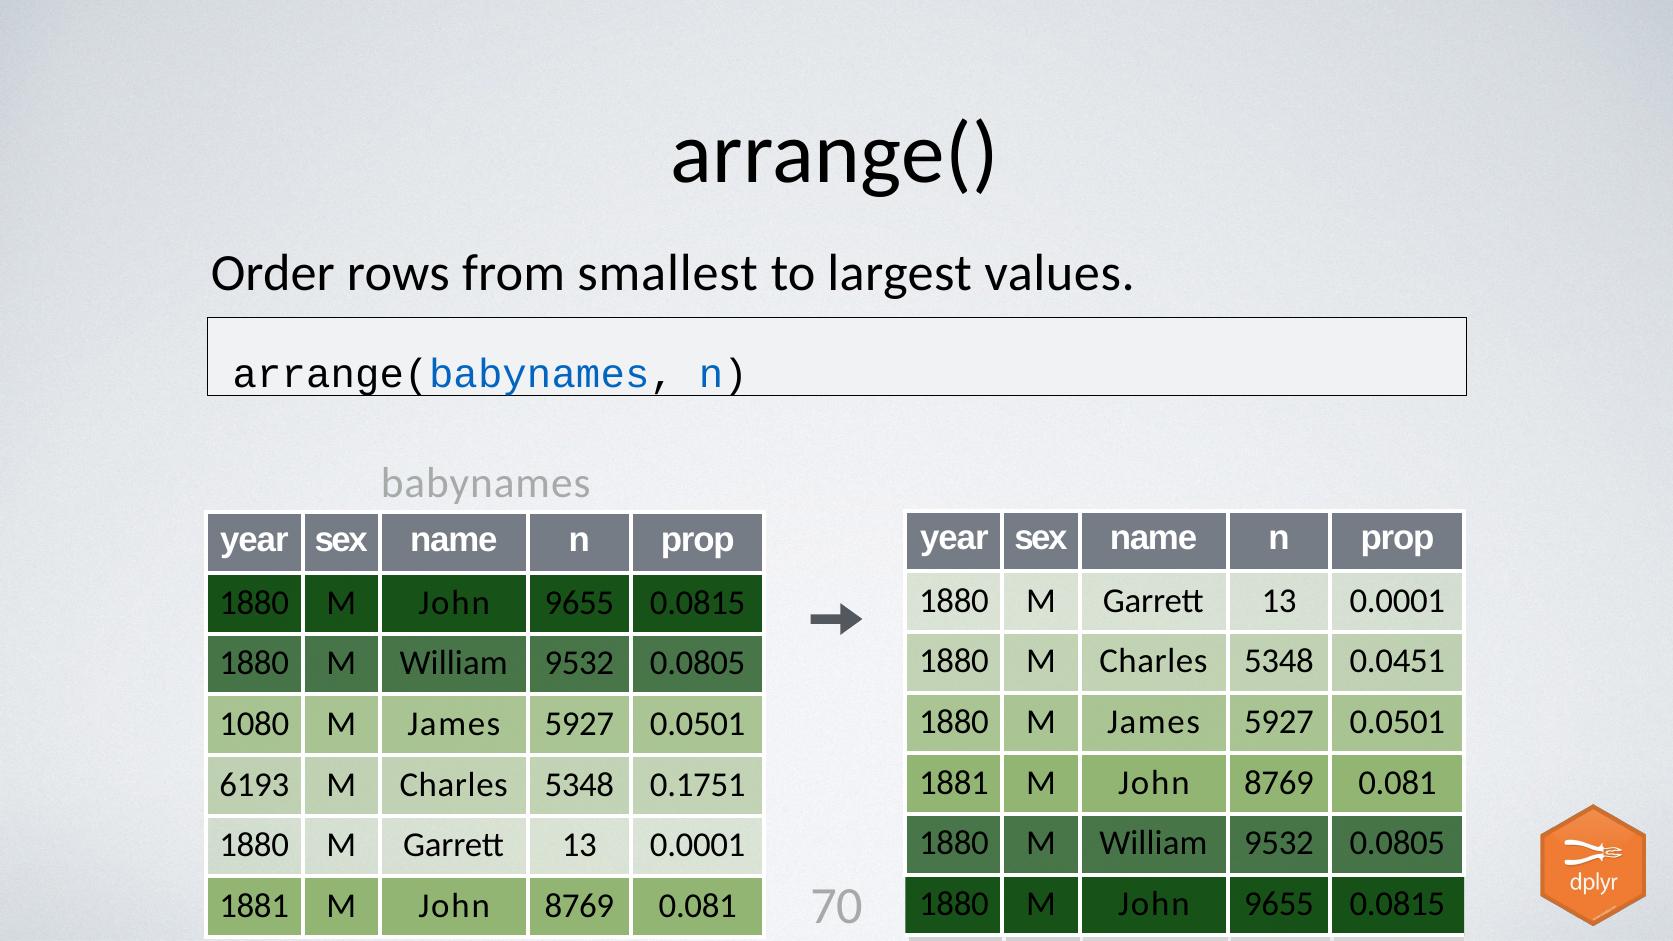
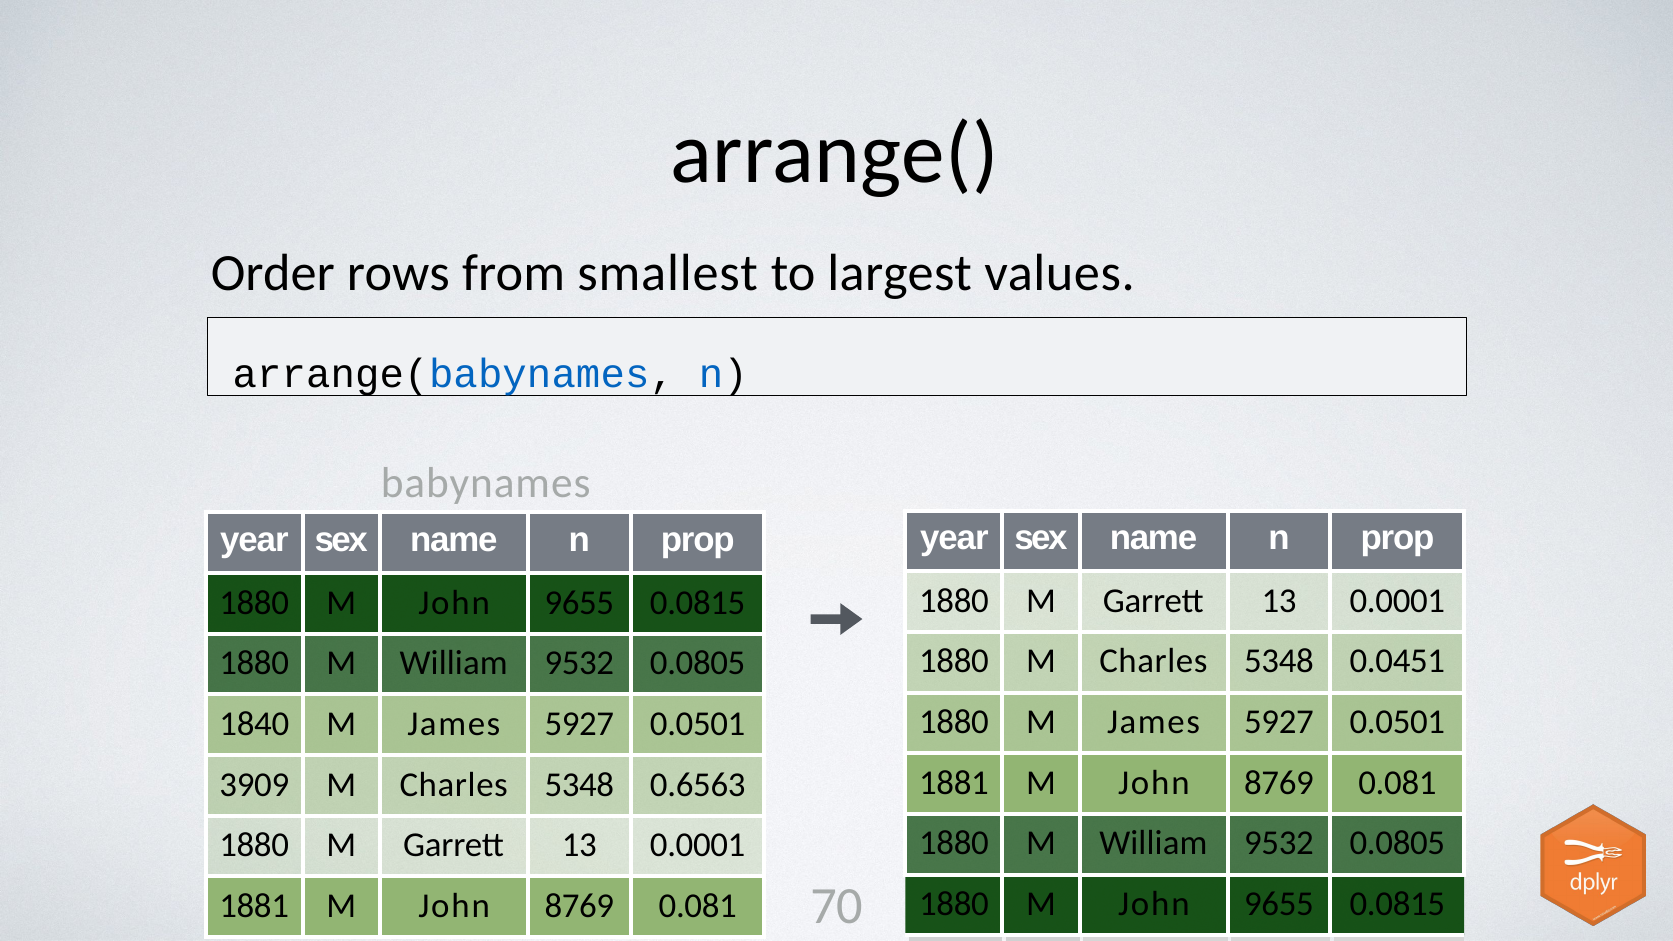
1080: 1080 -> 1840
6193: 6193 -> 3909
0.1751: 0.1751 -> 0.6563
